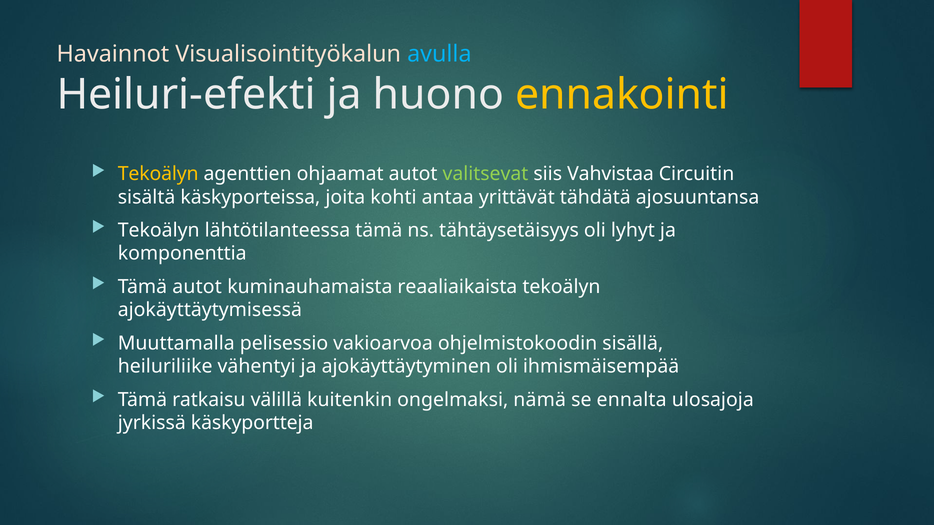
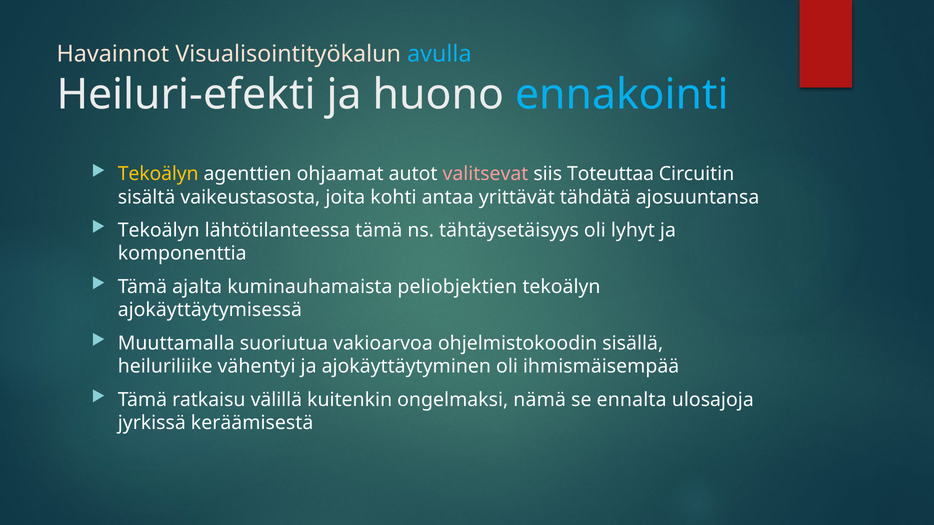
ennakointi colour: yellow -> light blue
valitsevat colour: light green -> pink
Vahvistaa: Vahvistaa -> Toteuttaa
käskyporteissa: käskyporteissa -> vaikeustasosta
Tämä autot: autot -> ajalta
reaaliaikaista: reaaliaikaista -> peliobjektien
pelisessio: pelisessio -> suoriutua
käskyportteja: käskyportteja -> keräämisestä
